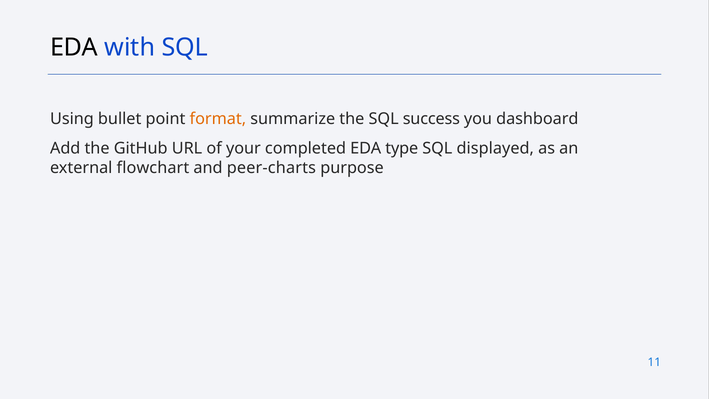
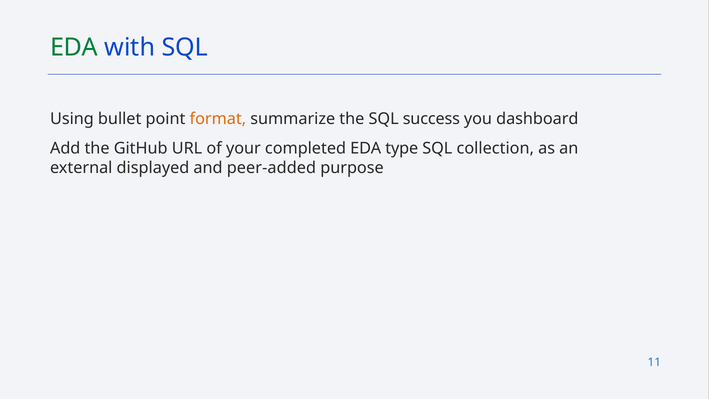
EDA at (74, 47) colour: black -> green
displayed: displayed -> collection
flowchart: flowchart -> displayed
peer-charts: peer-charts -> peer-added
